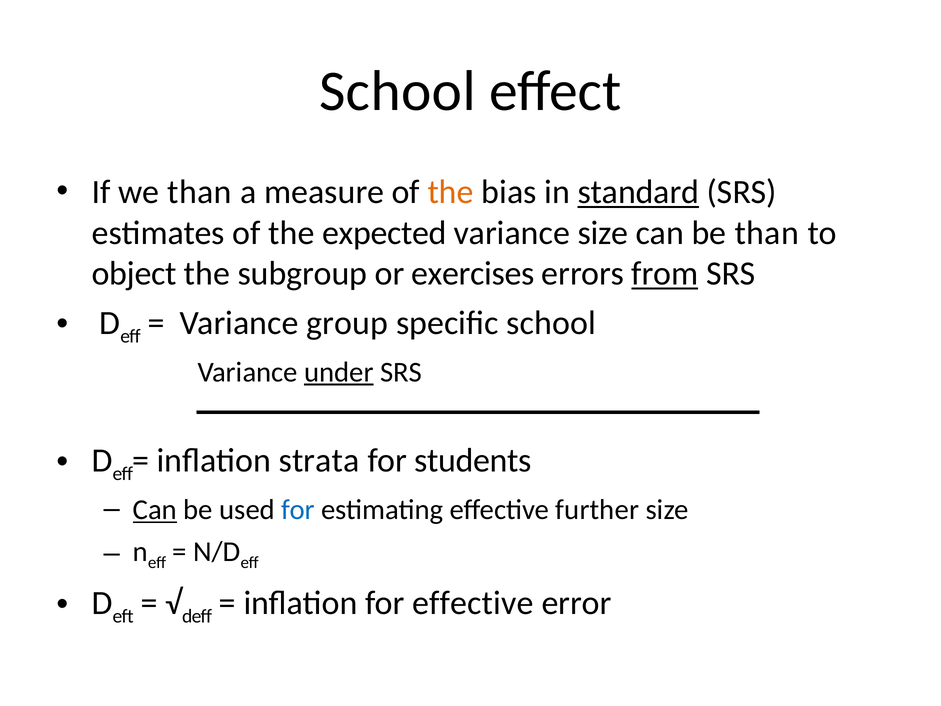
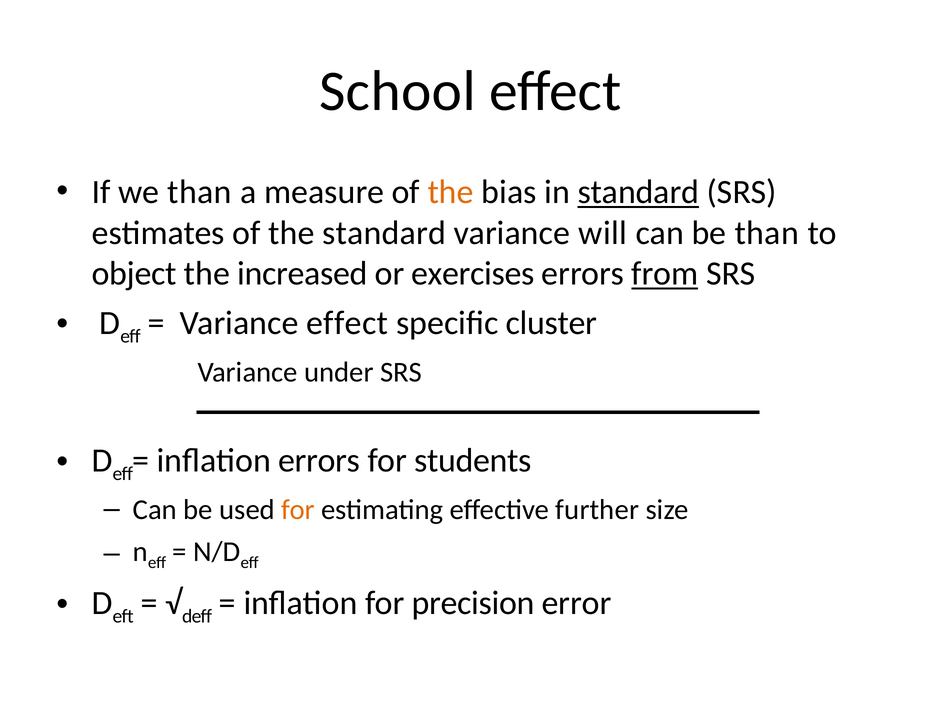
the expected: expected -> standard
variance size: size -> will
subgroup: subgroup -> increased
Variance group: group -> effect
specific school: school -> cluster
under underline: present -> none
inflation strata: strata -> errors
Can at (155, 510) underline: present -> none
for at (298, 510) colour: blue -> orange
for effective: effective -> precision
